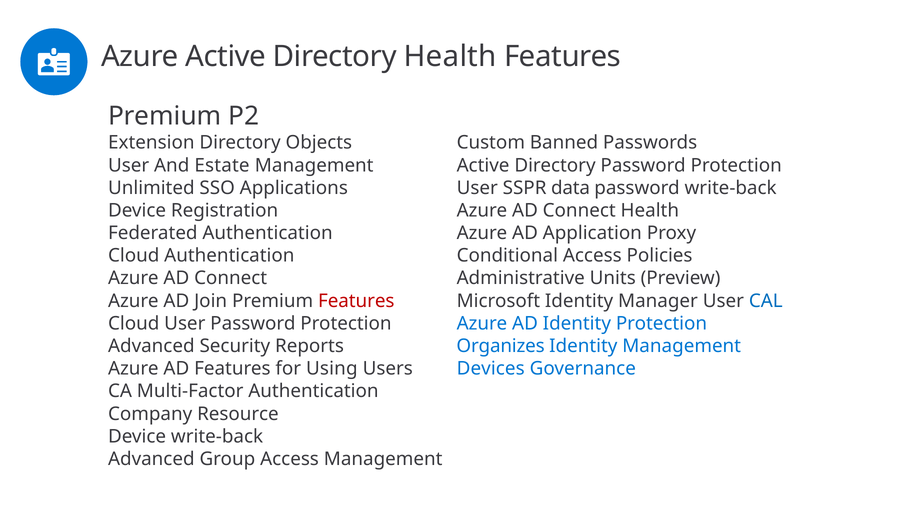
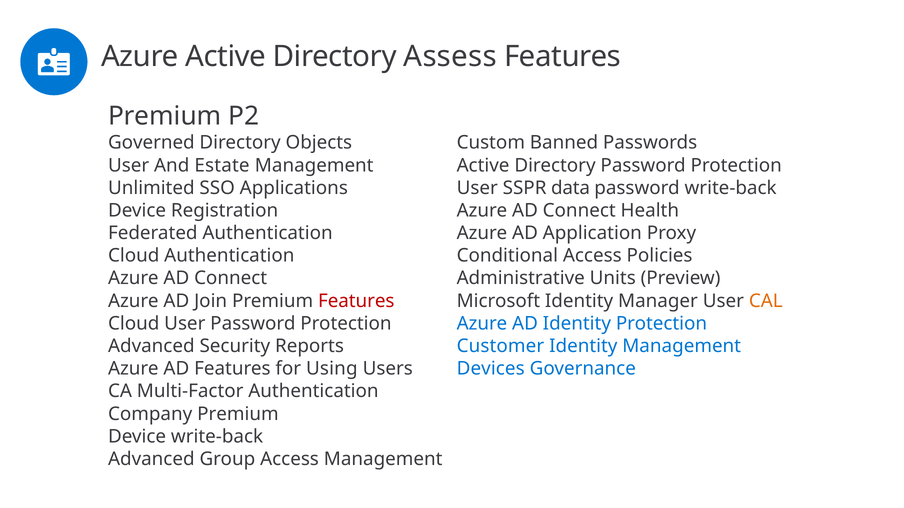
Directory Health: Health -> Assess
Extension: Extension -> Governed
CAL colour: blue -> orange
Organizes: Organizes -> Customer
Company Resource: Resource -> Premium
